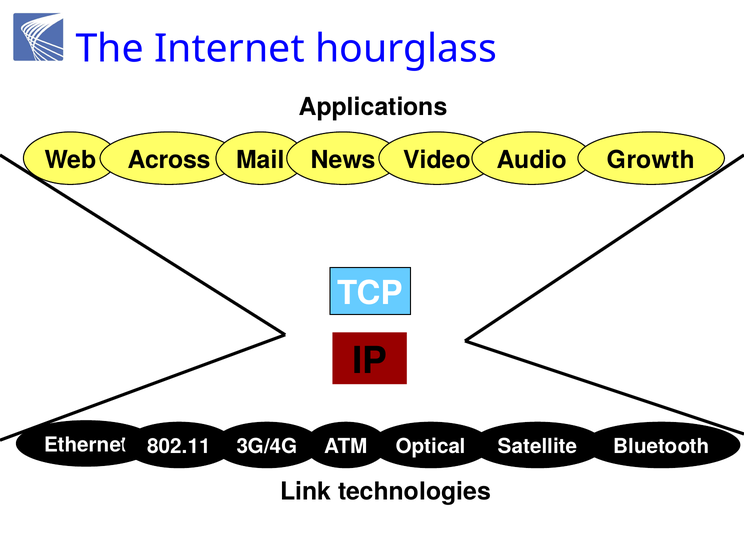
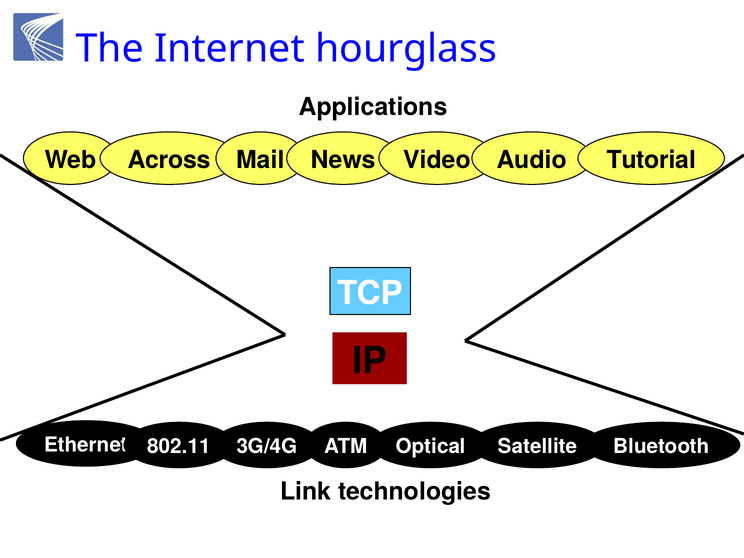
Growth: Growth -> Tutorial
